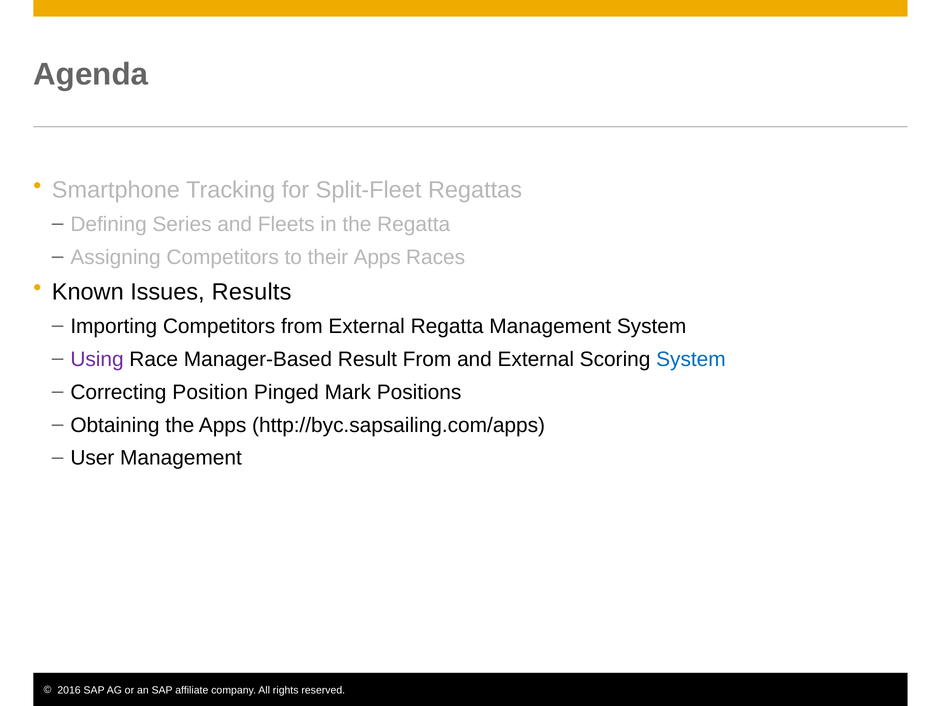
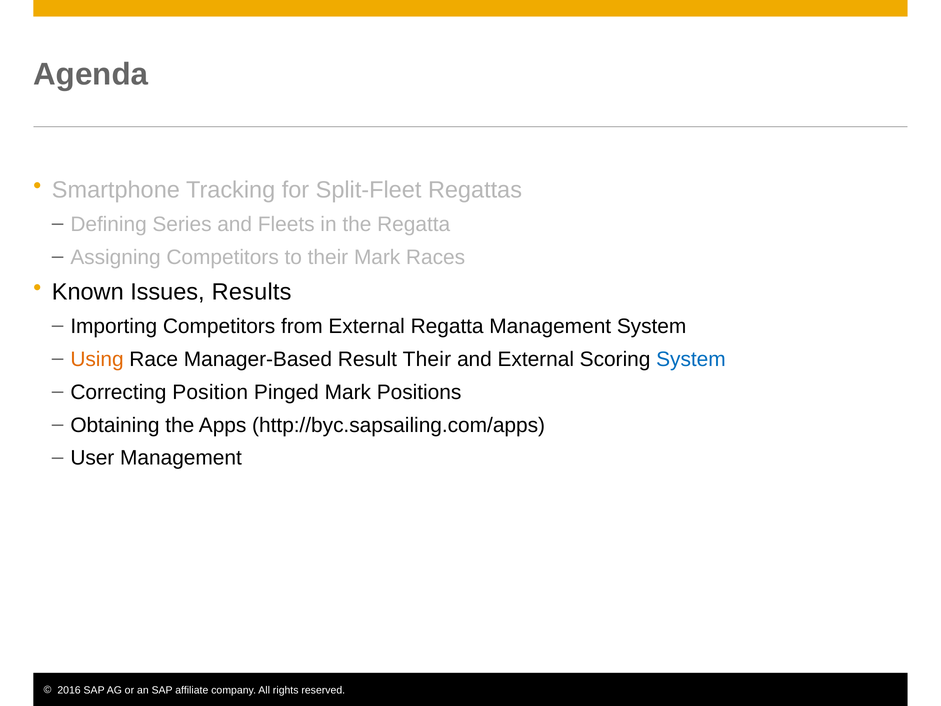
their Apps: Apps -> Mark
Using colour: purple -> orange
Result From: From -> Their
